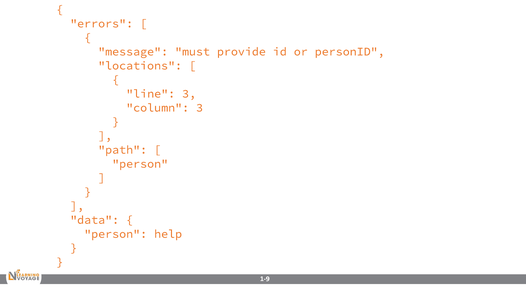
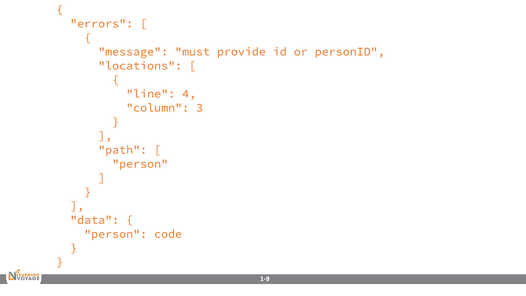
line 3: 3 -> 4
help: help -> code
